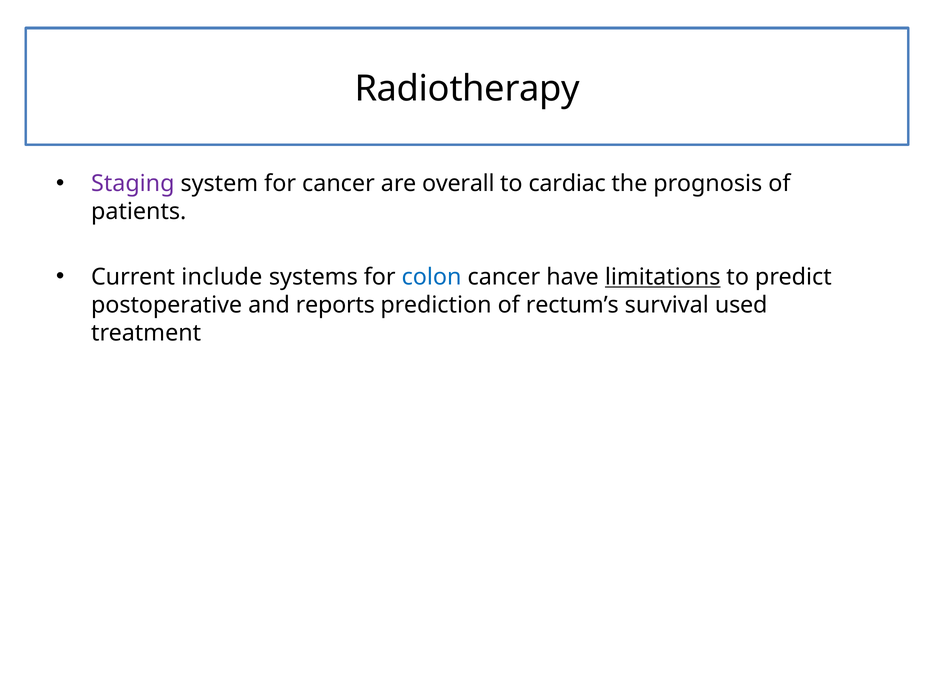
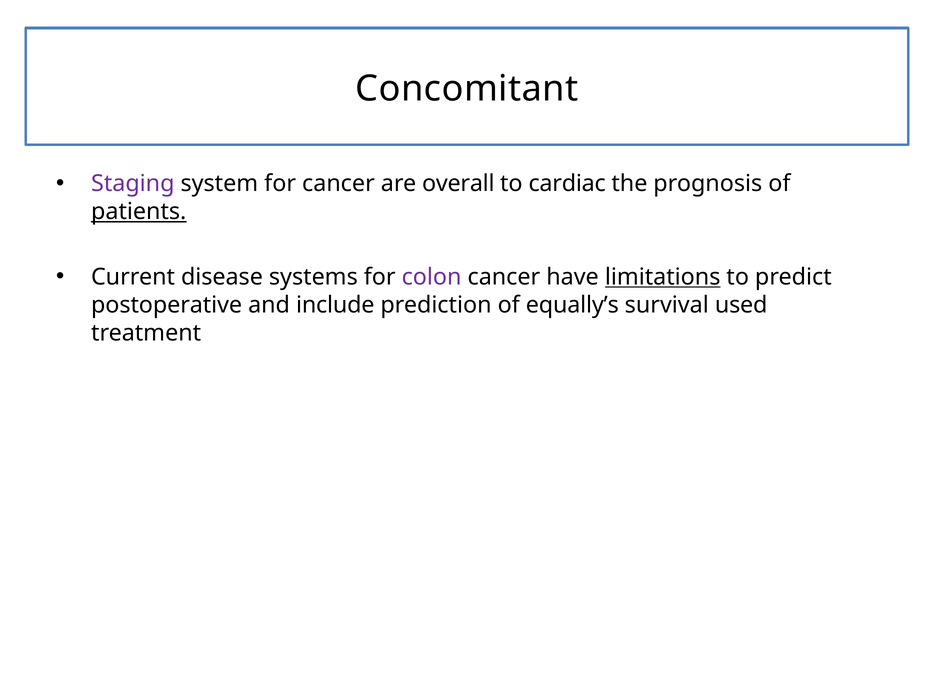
Radiotherapy: Radiotherapy -> Concomitant
patients underline: none -> present
include: include -> disease
colon colour: blue -> purple
reports: reports -> include
rectum’s: rectum’s -> equally’s
